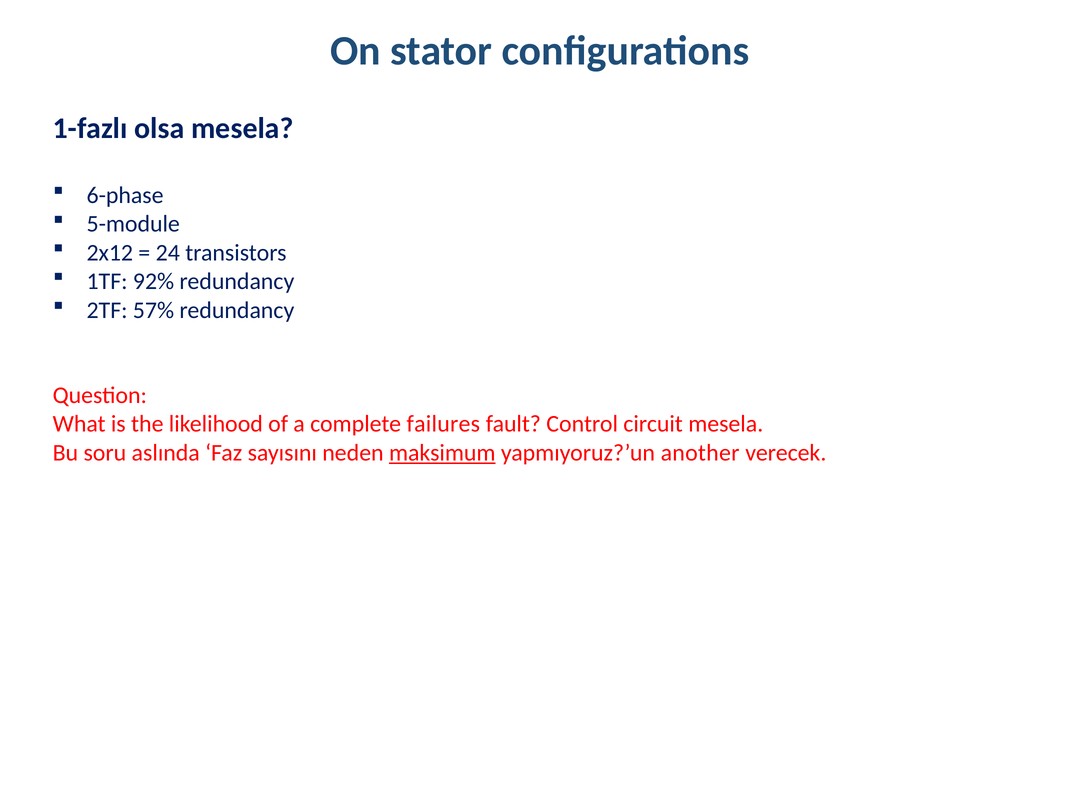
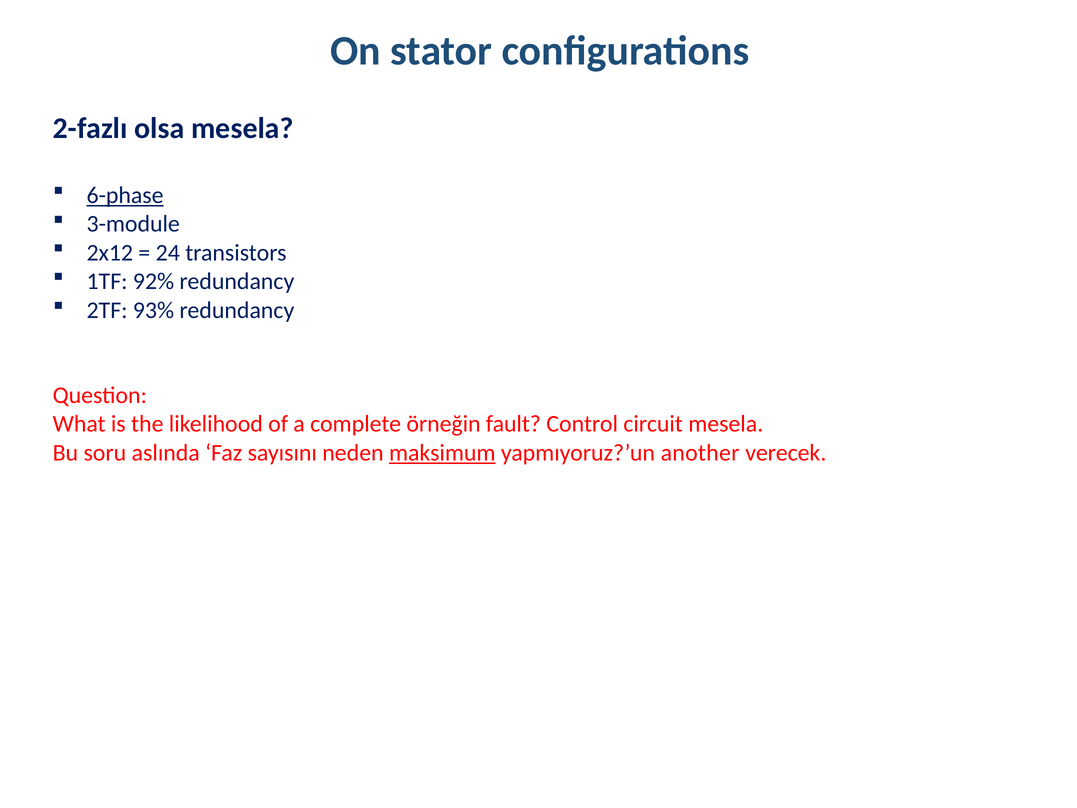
1-fazlı: 1-fazlı -> 2-fazlı
6-phase underline: none -> present
5-module: 5-module -> 3-module
57%: 57% -> 93%
failures: failures -> örneğin
